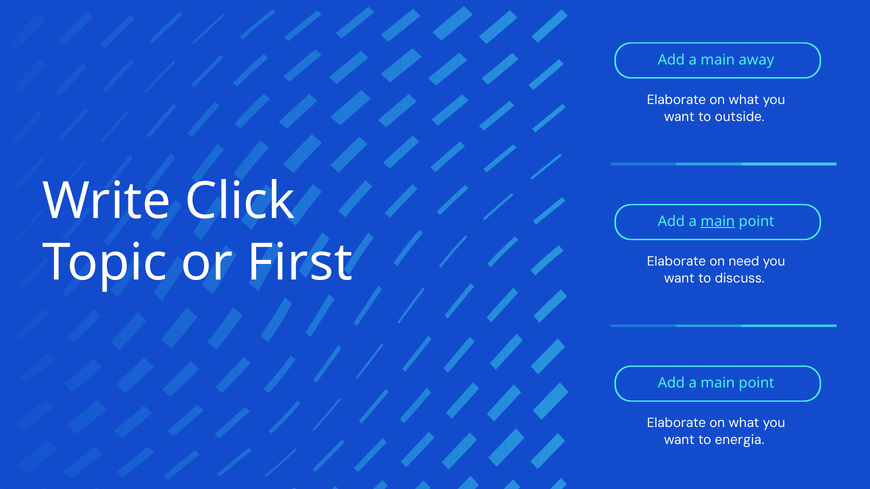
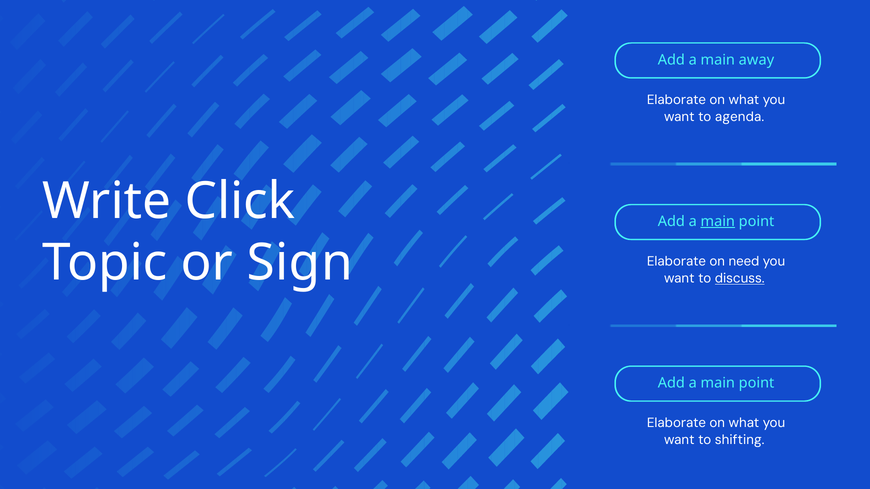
outside: outside -> agenda
First: First -> Sign
discuss underline: none -> present
energia: energia -> shifting
